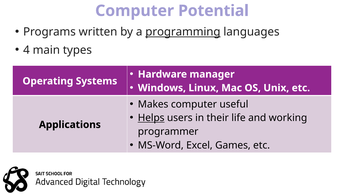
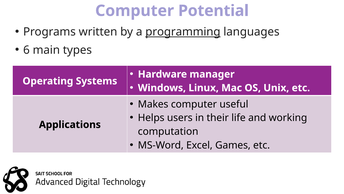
4: 4 -> 6
Helps underline: present -> none
programmer: programmer -> computation
